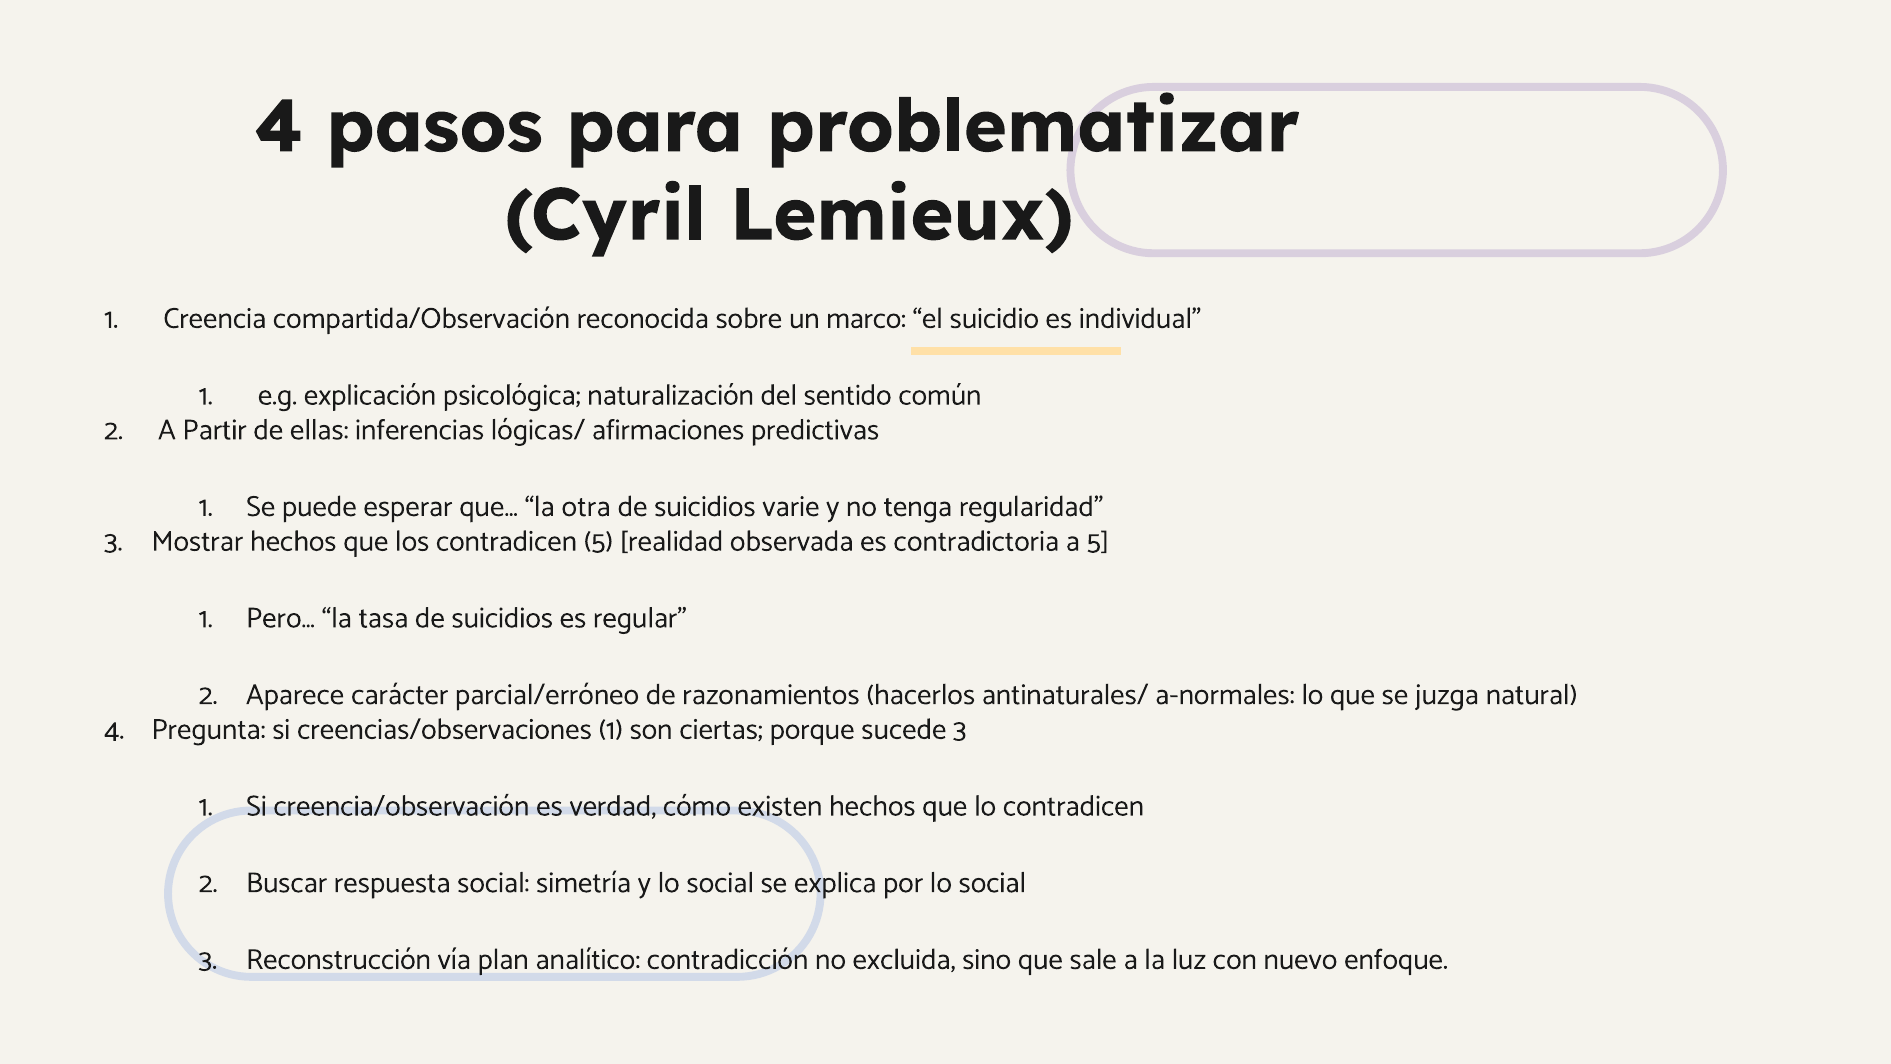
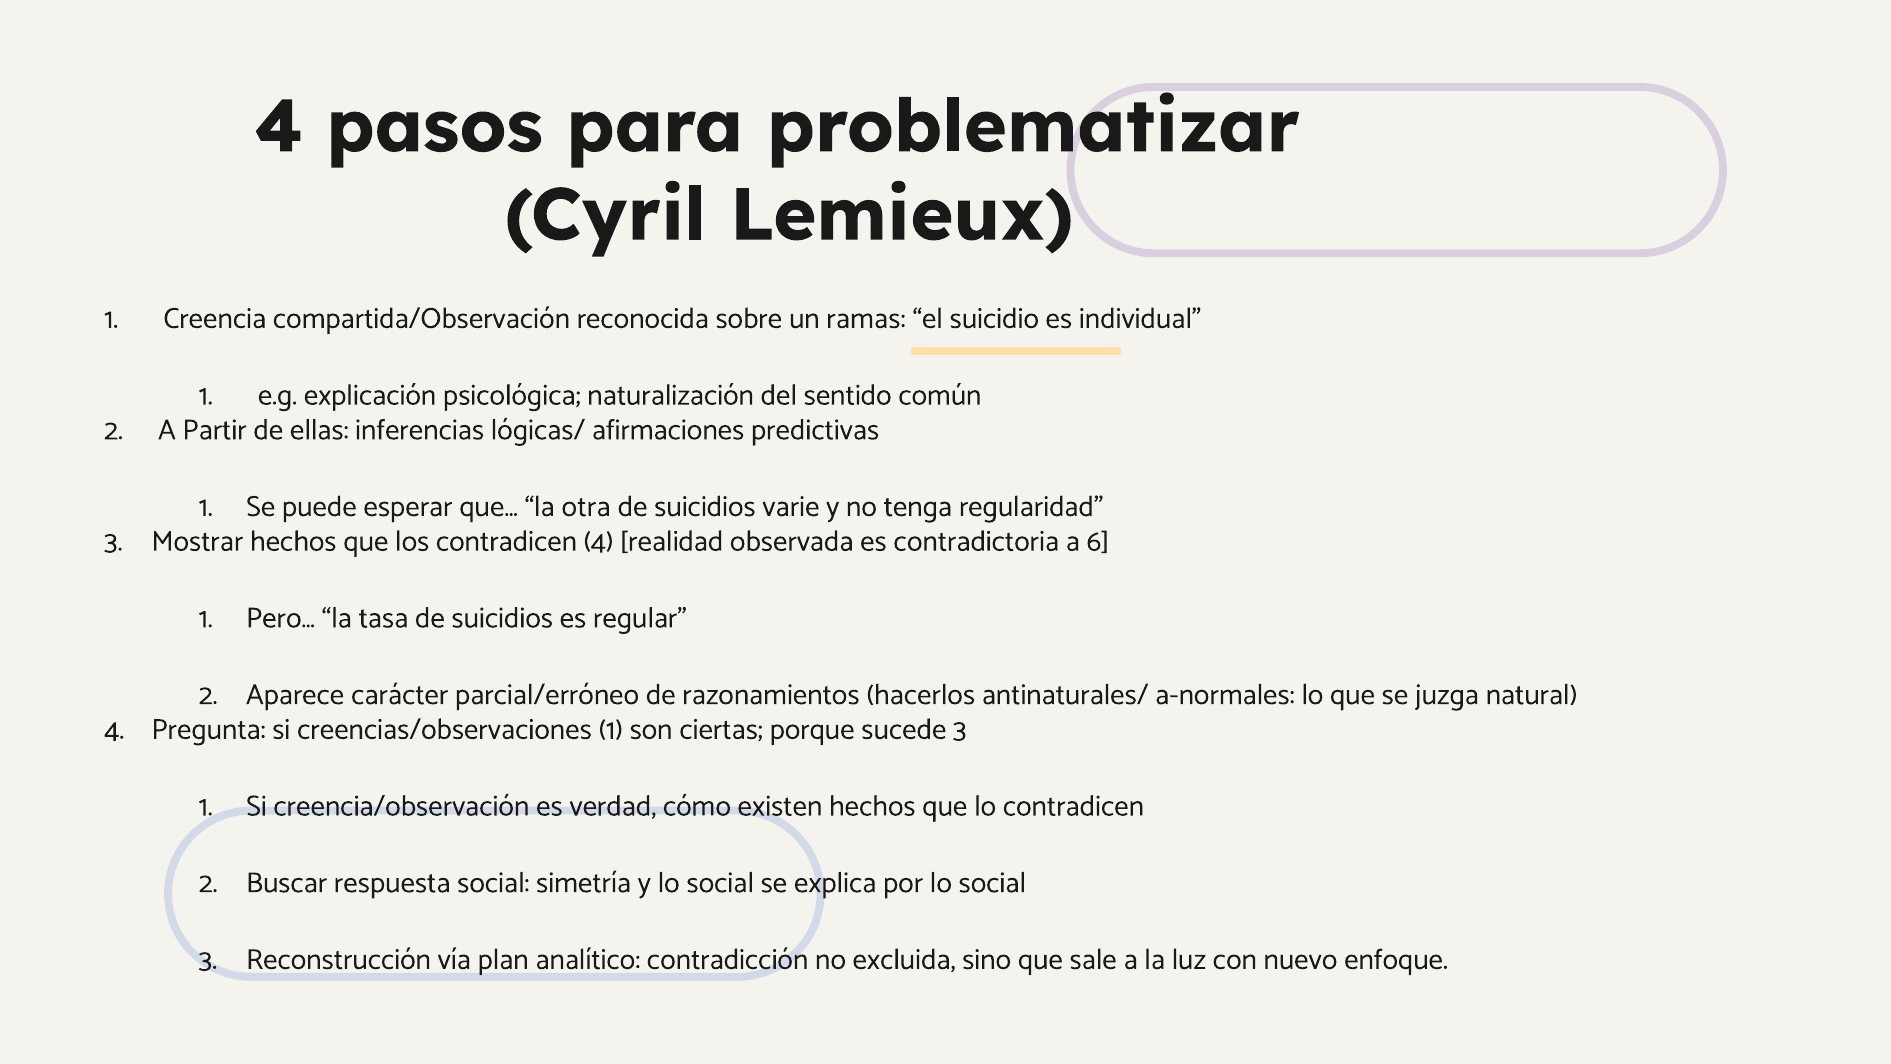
marco: marco -> ramas
contradicen 5: 5 -> 4
a 5: 5 -> 6
